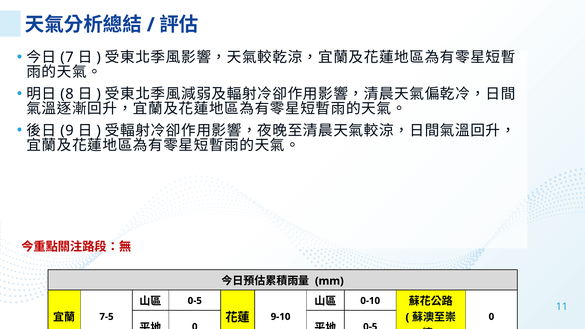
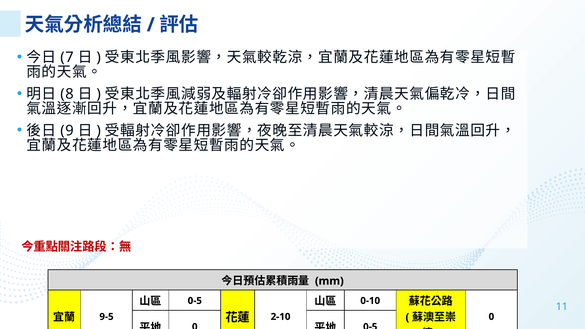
9-10: 9-10 -> 2-10
7-5: 7-5 -> 9-5
